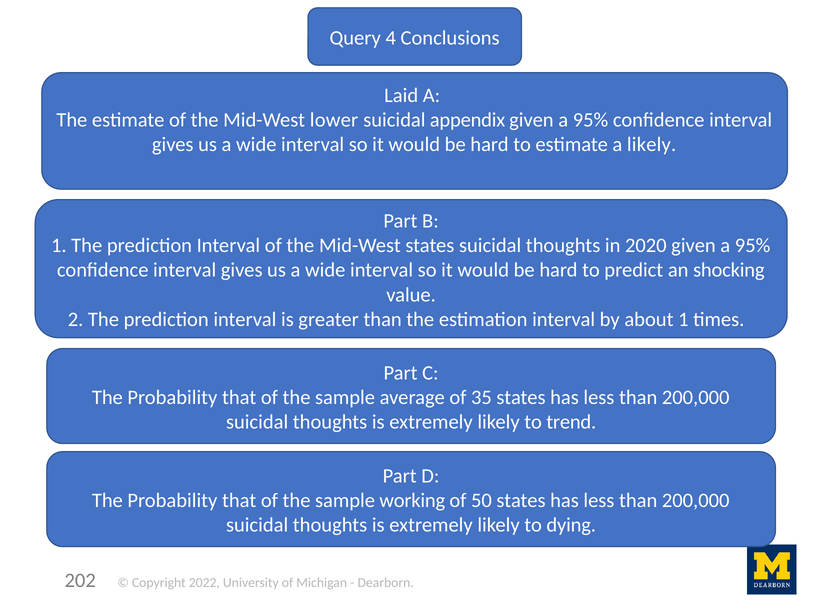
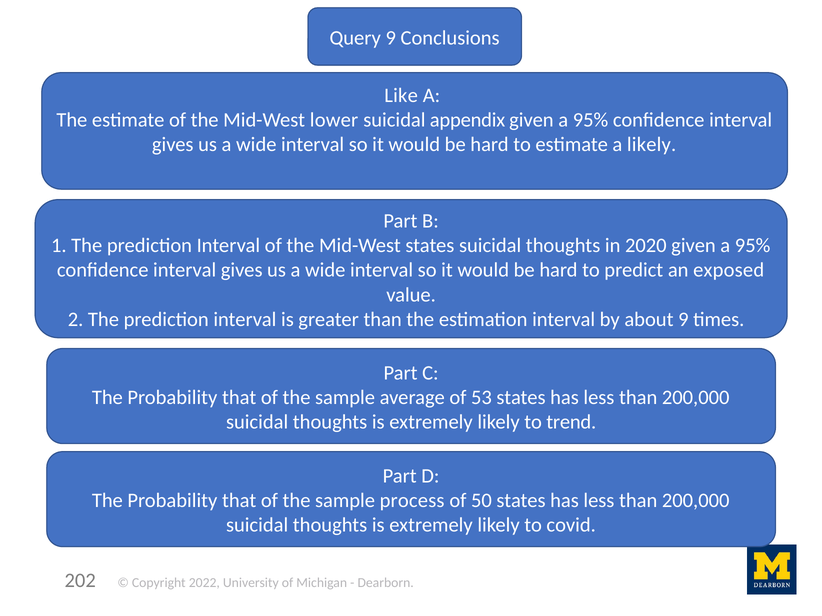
Query 4: 4 -> 9
Laid: Laid -> Like
shocking: shocking -> exposed
about 1: 1 -> 9
35: 35 -> 53
working: working -> process
dying: dying -> covid
